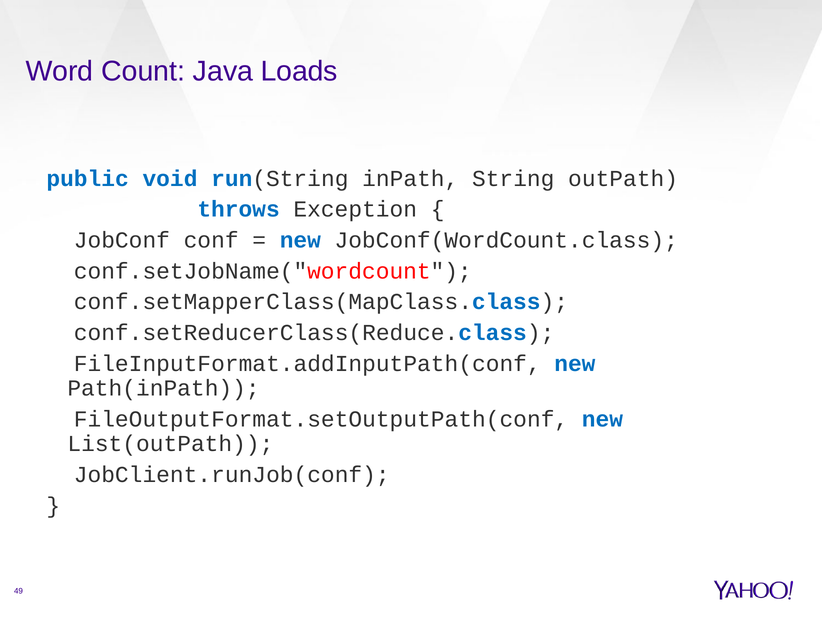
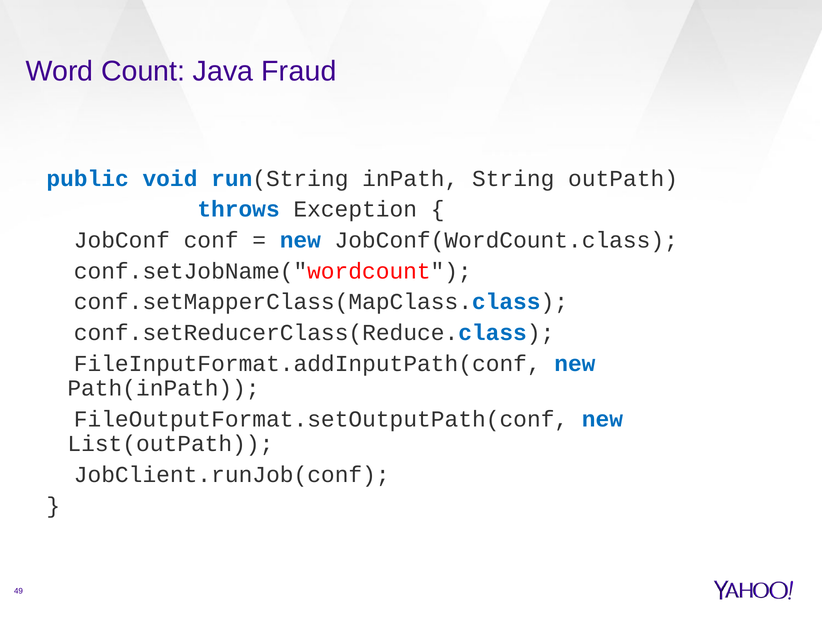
Loads: Loads -> Fraud
